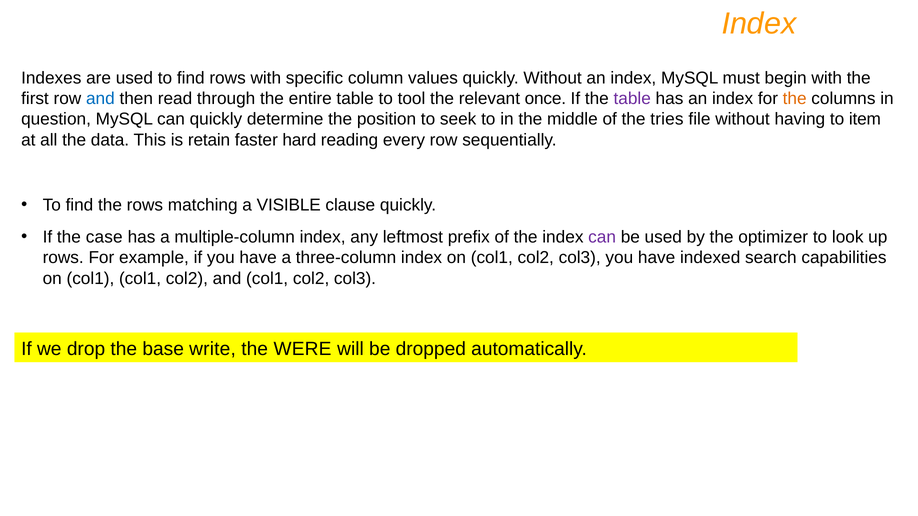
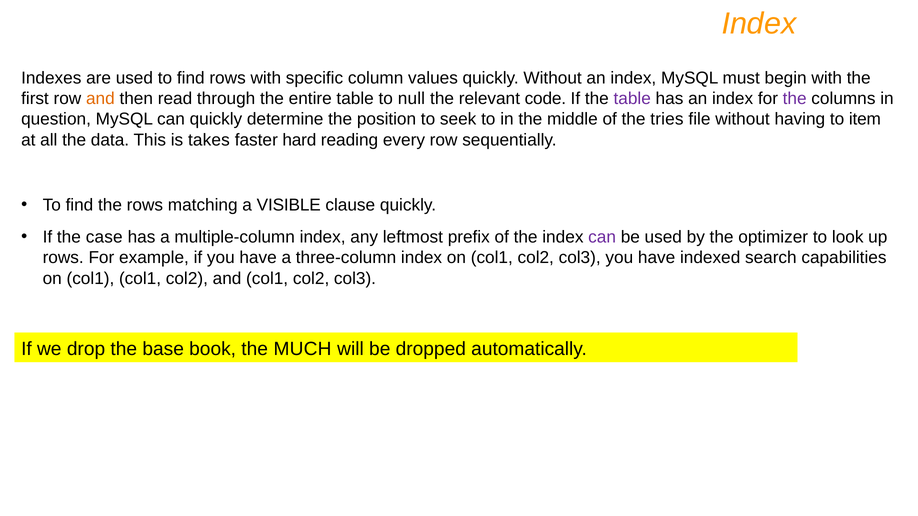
and at (100, 99) colour: blue -> orange
tool: tool -> null
once: once -> code
the at (795, 99) colour: orange -> purple
retain: retain -> takes
write: write -> book
WERE: WERE -> MUCH
